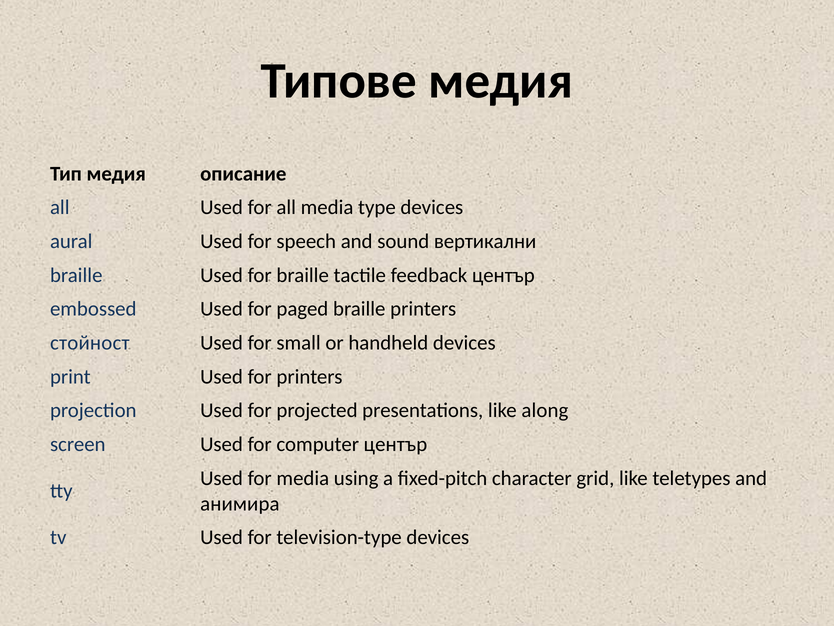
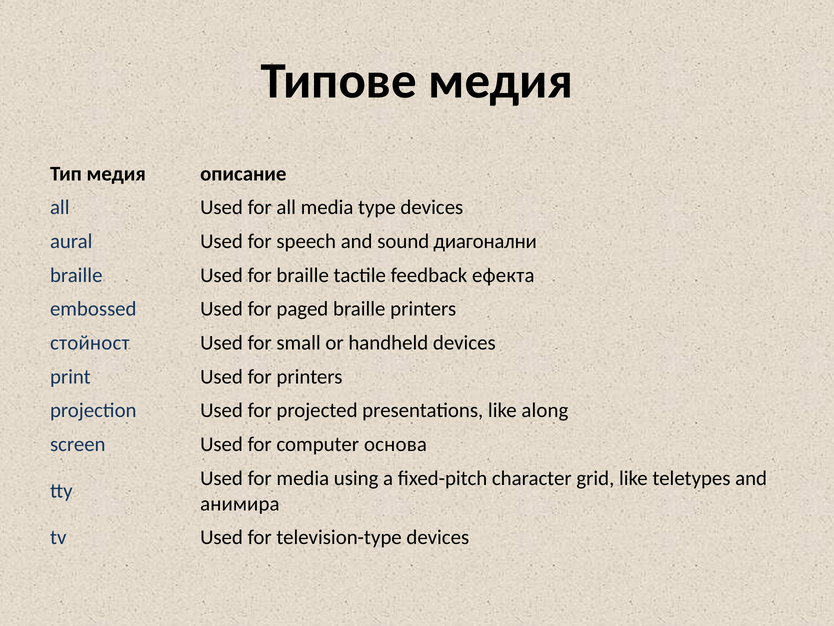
вертикални: вертикални -> диагонални
feedback център: център -> ефекта
computer център: център -> основа
